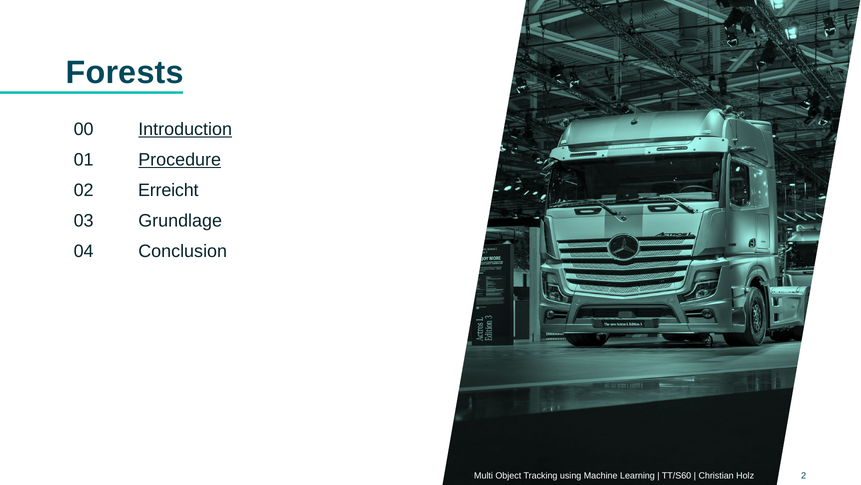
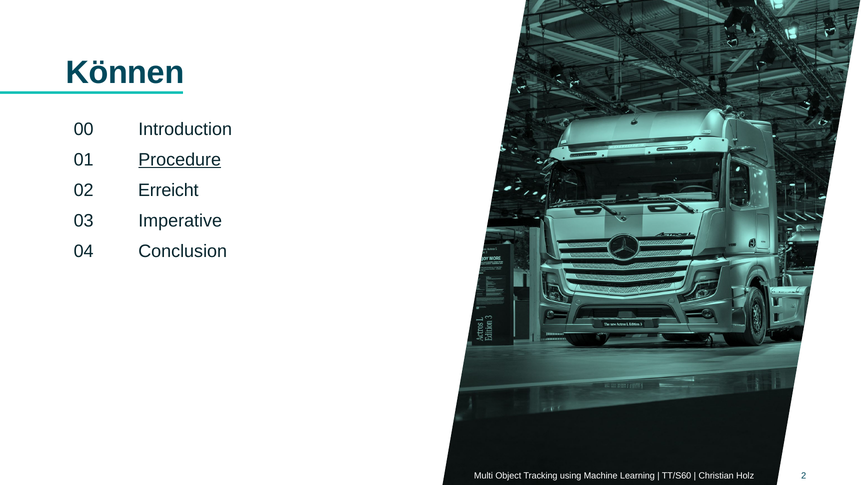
Forests: Forests -> Können
Introduction underline: present -> none
Grundlage: Grundlage -> Imperative
